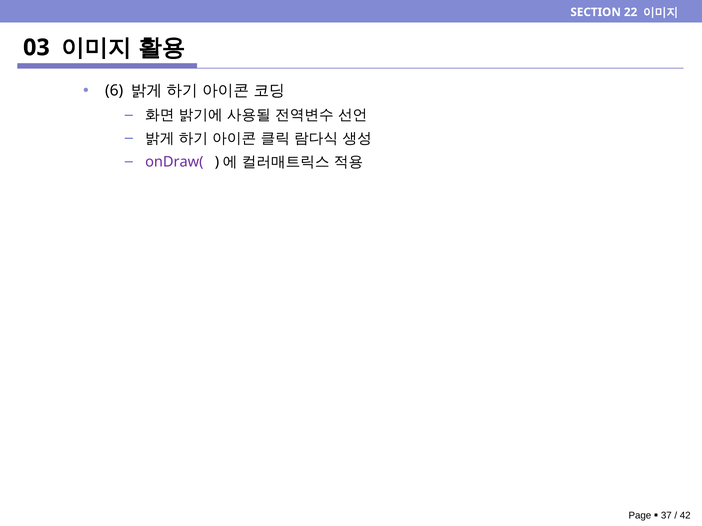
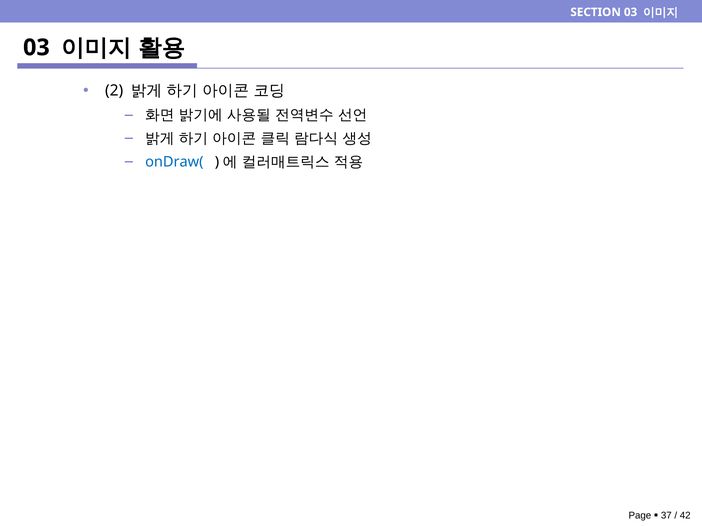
SECTION 22: 22 -> 03
6: 6 -> 2
onDraw( colour: purple -> blue
